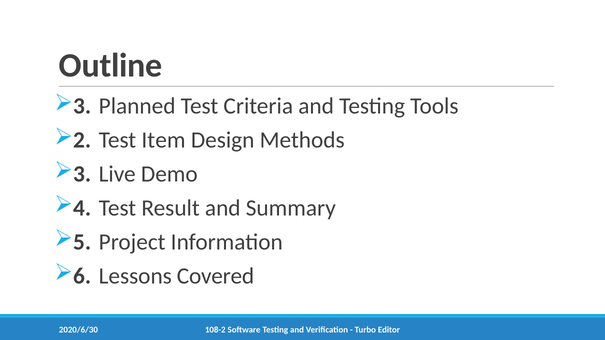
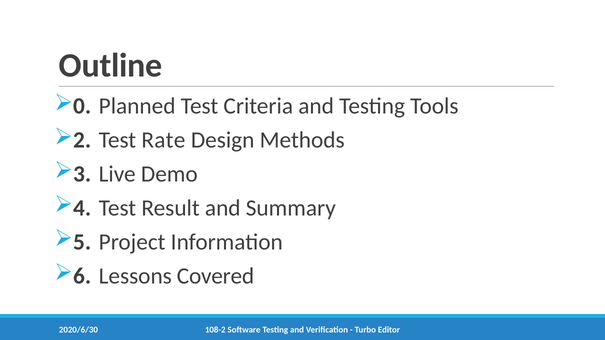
3 at (82, 106): 3 -> 0
Item: Item -> Rate
